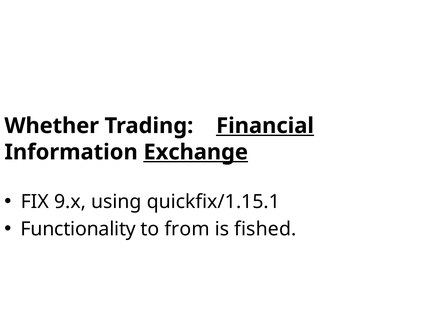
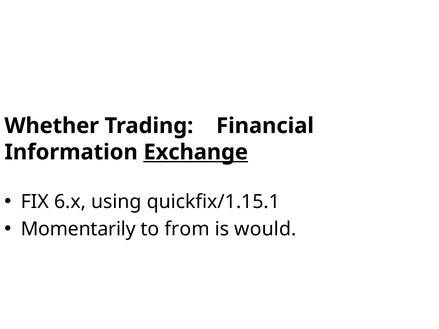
Financial underline: present -> none
9.x: 9.x -> 6.x
Functionality: Functionality -> Momentarily
fished: fished -> would
